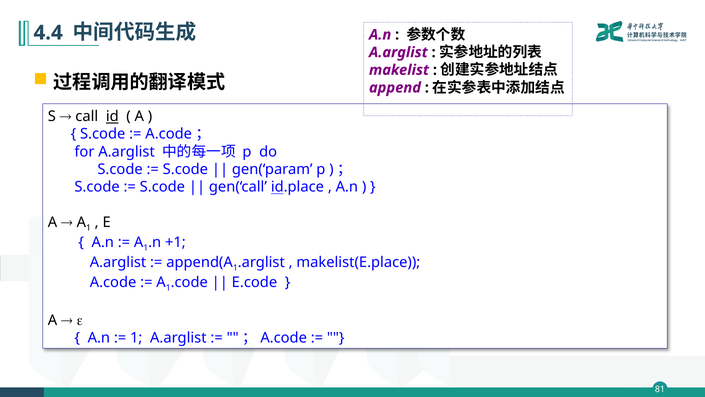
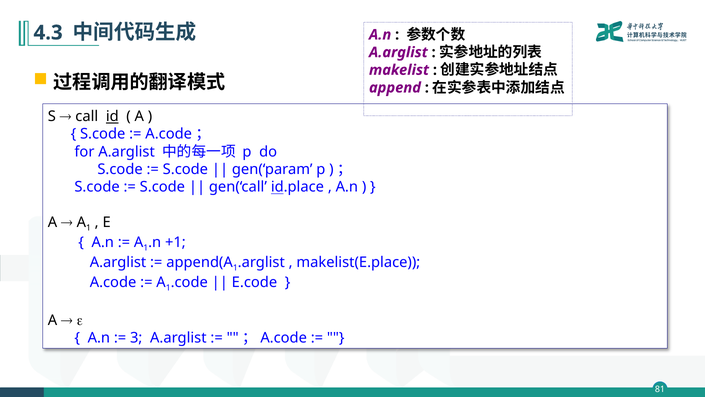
4.4: 4.4 -> 4.3
1 at (136, 337): 1 -> 3
